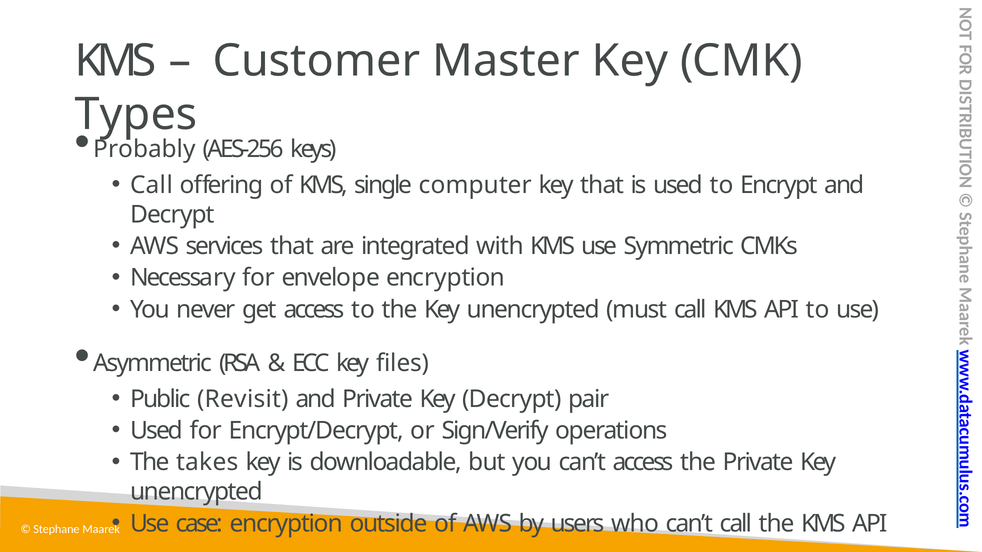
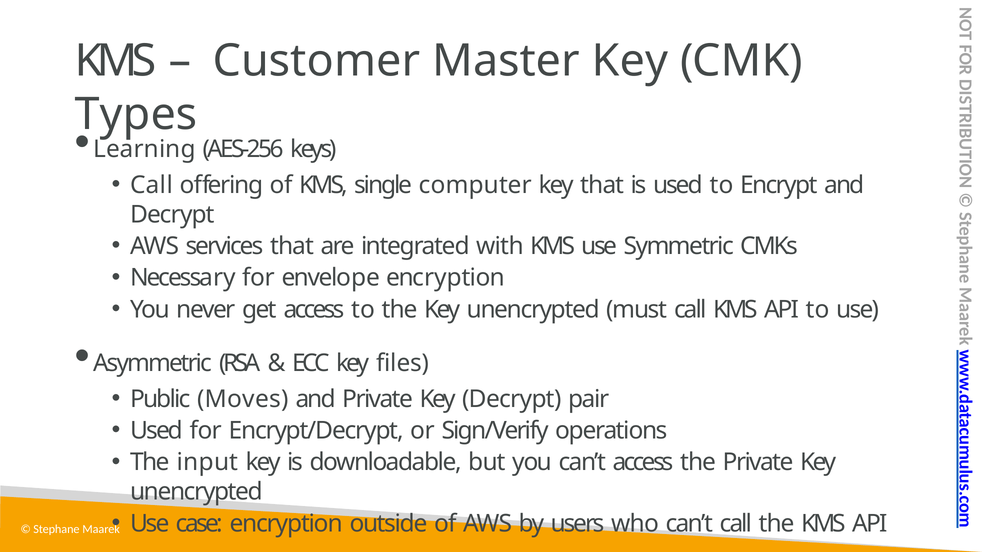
Probably: Probably -> Learning
Revisit: Revisit -> Moves
takes: takes -> input
